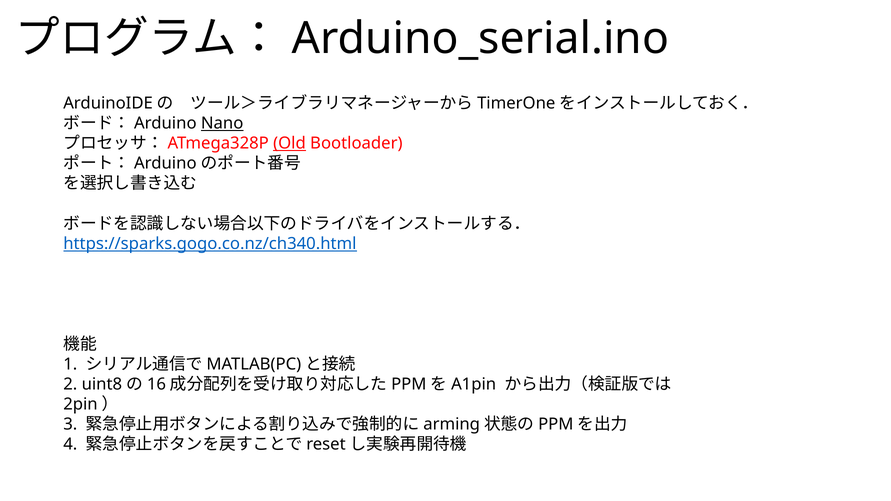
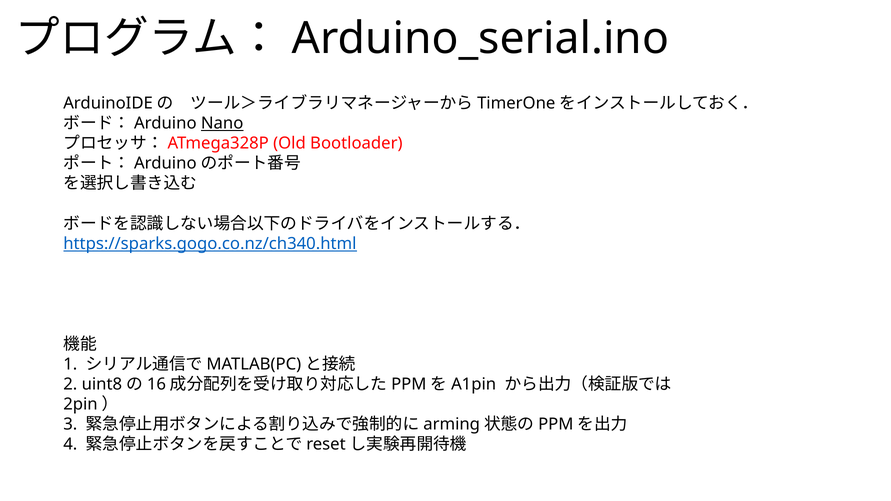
Old underline: present -> none
